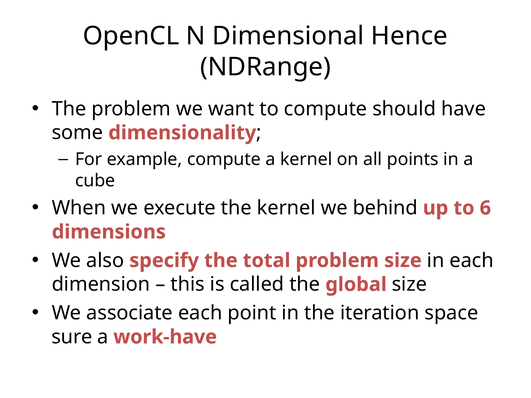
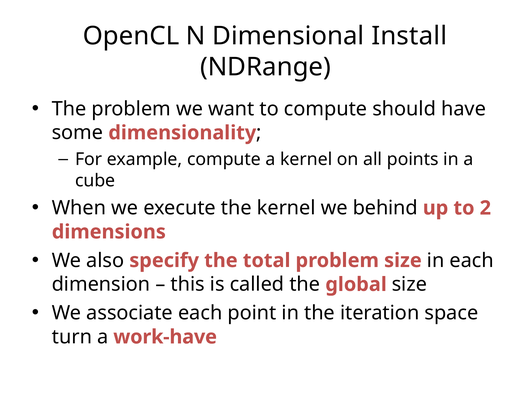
Hence: Hence -> Install
6: 6 -> 2
sure: sure -> turn
